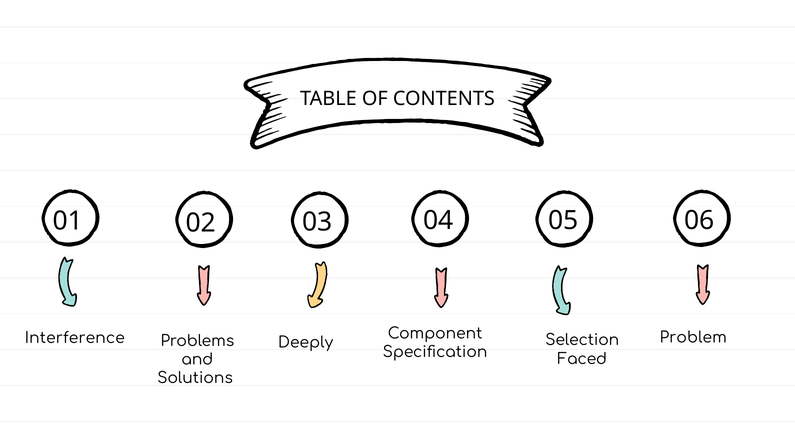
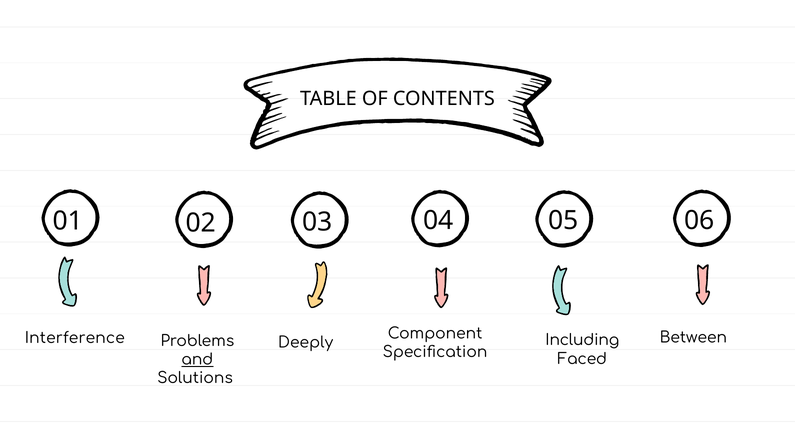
Problem: Problem -> Between
Selection: Selection -> Including
and underline: none -> present
